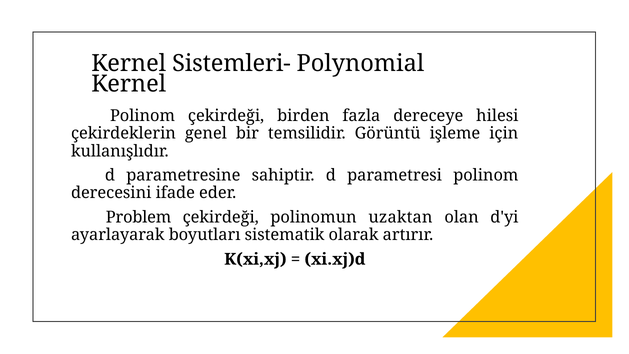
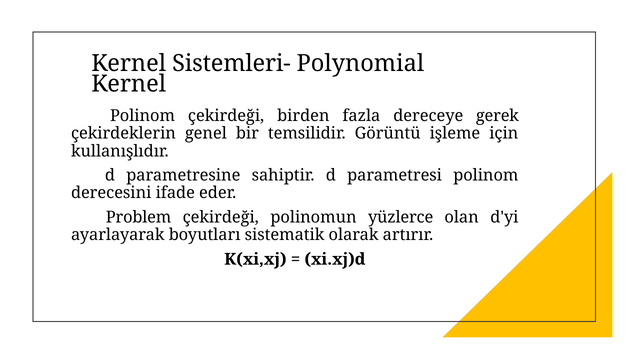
hilesi: hilesi -> gerek
uzaktan: uzaktan -> yüzlerce
